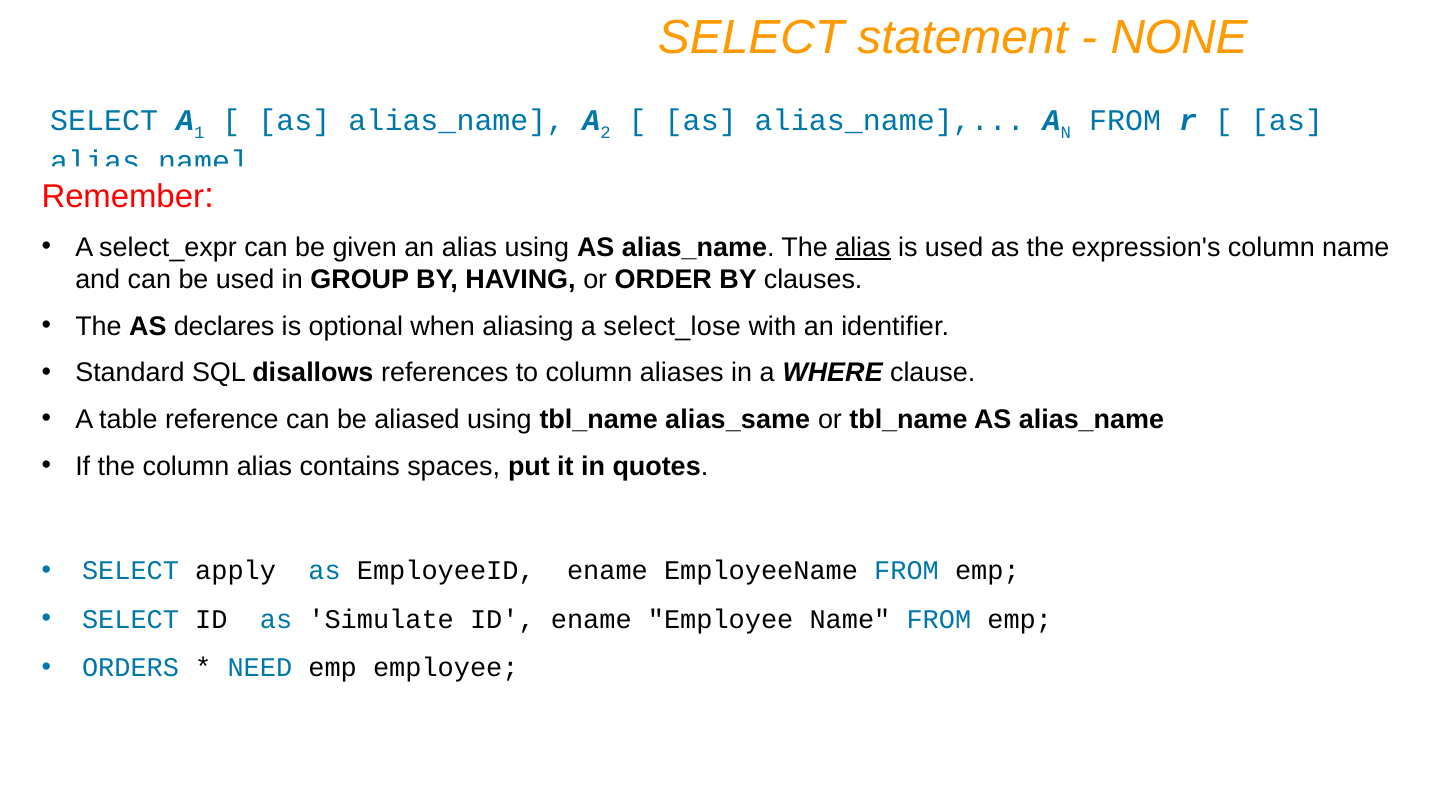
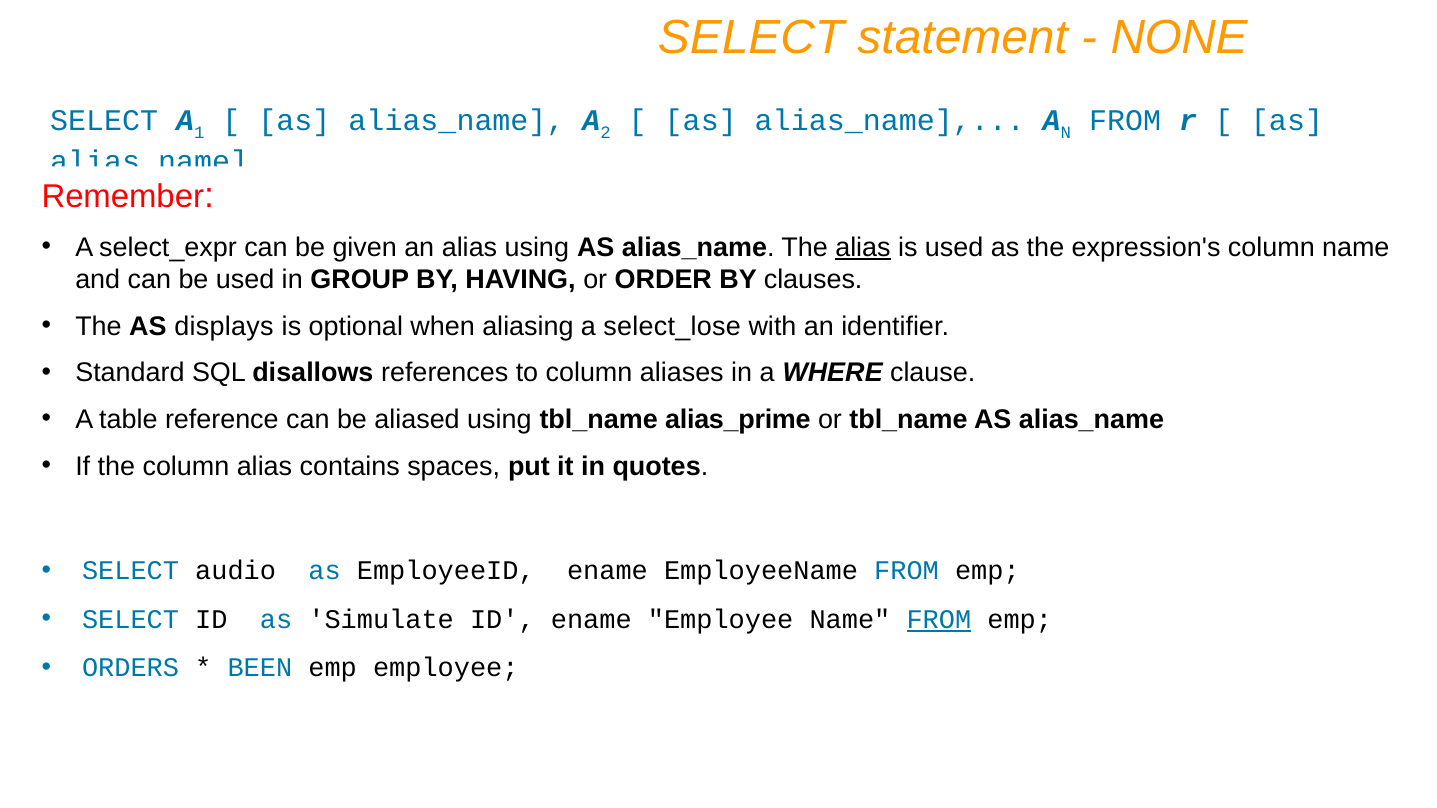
declares: declares -> displays
alias_same: alias_same -> alias_prime
apply: apply -> audio
FROM at (939, 619) underline: none -> present
NEED: NEED -> BEEN
